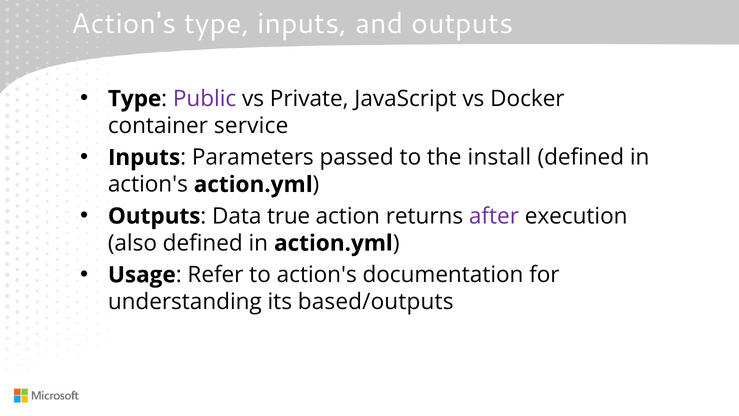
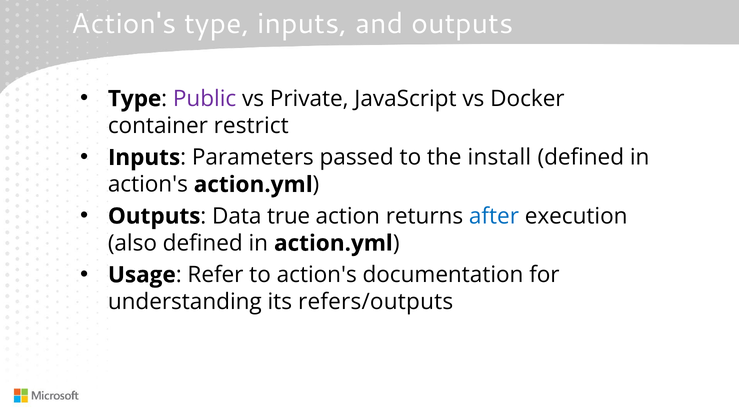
service: service -> restrict
after colour: purple -> blue
based/outputs: based/outputs -> refers/outputs
